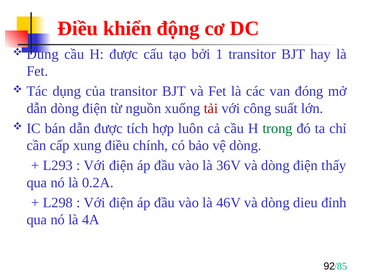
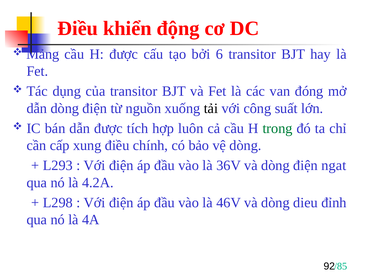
Dung: Dung -> Mảng
1: 1 -> 6
tải colour: red -> black
thấy: thấy -> ngat
0.2A: 0.2A -> 4.2A
